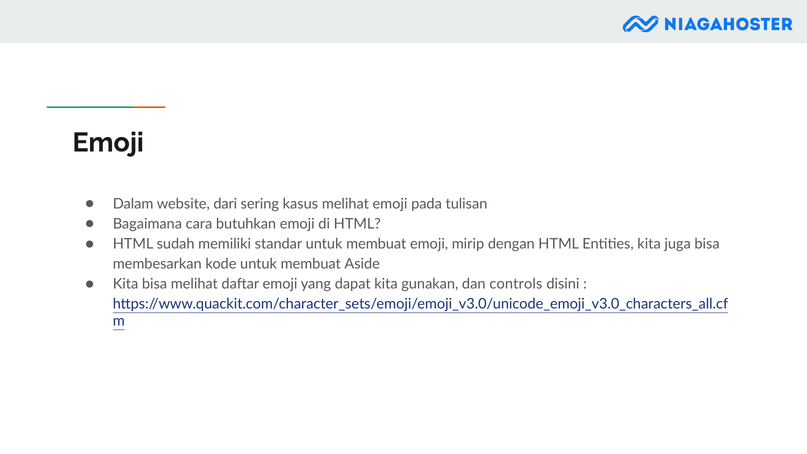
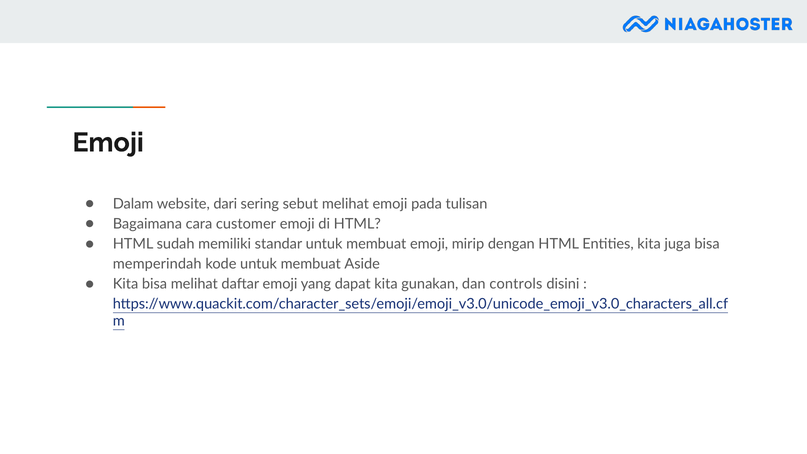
kasus: kasus -> sebut
butuhkan: butuhkan -> customer
membesarkan: membesarkan -> memperindah
